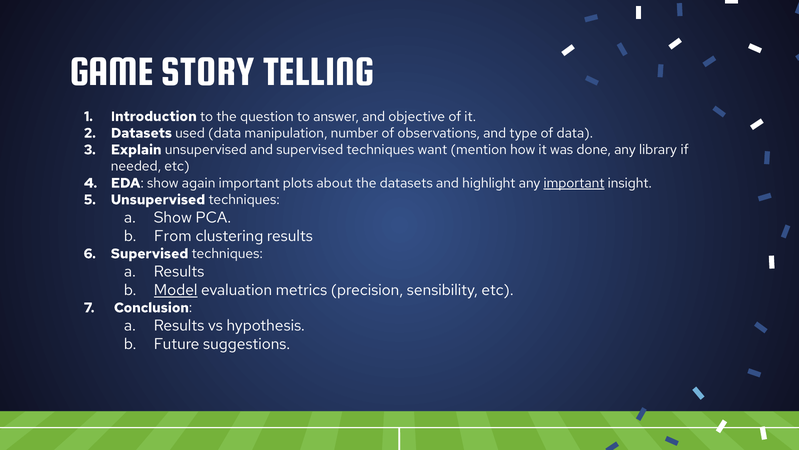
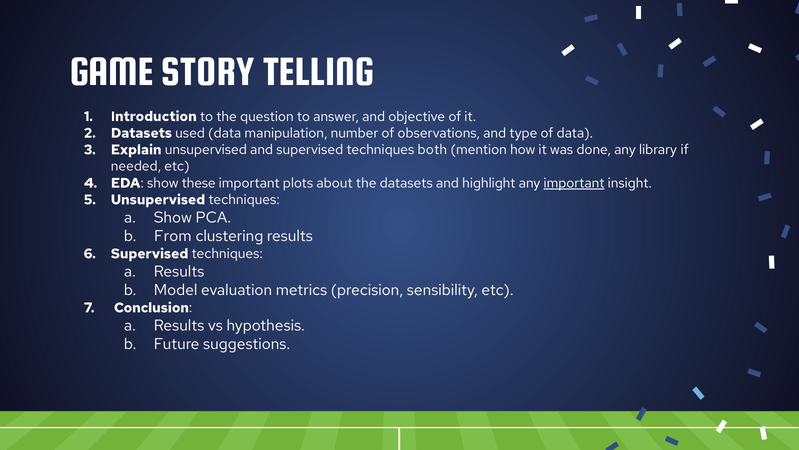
want: want -> both
again: again -> these
Model underline: present -> none
